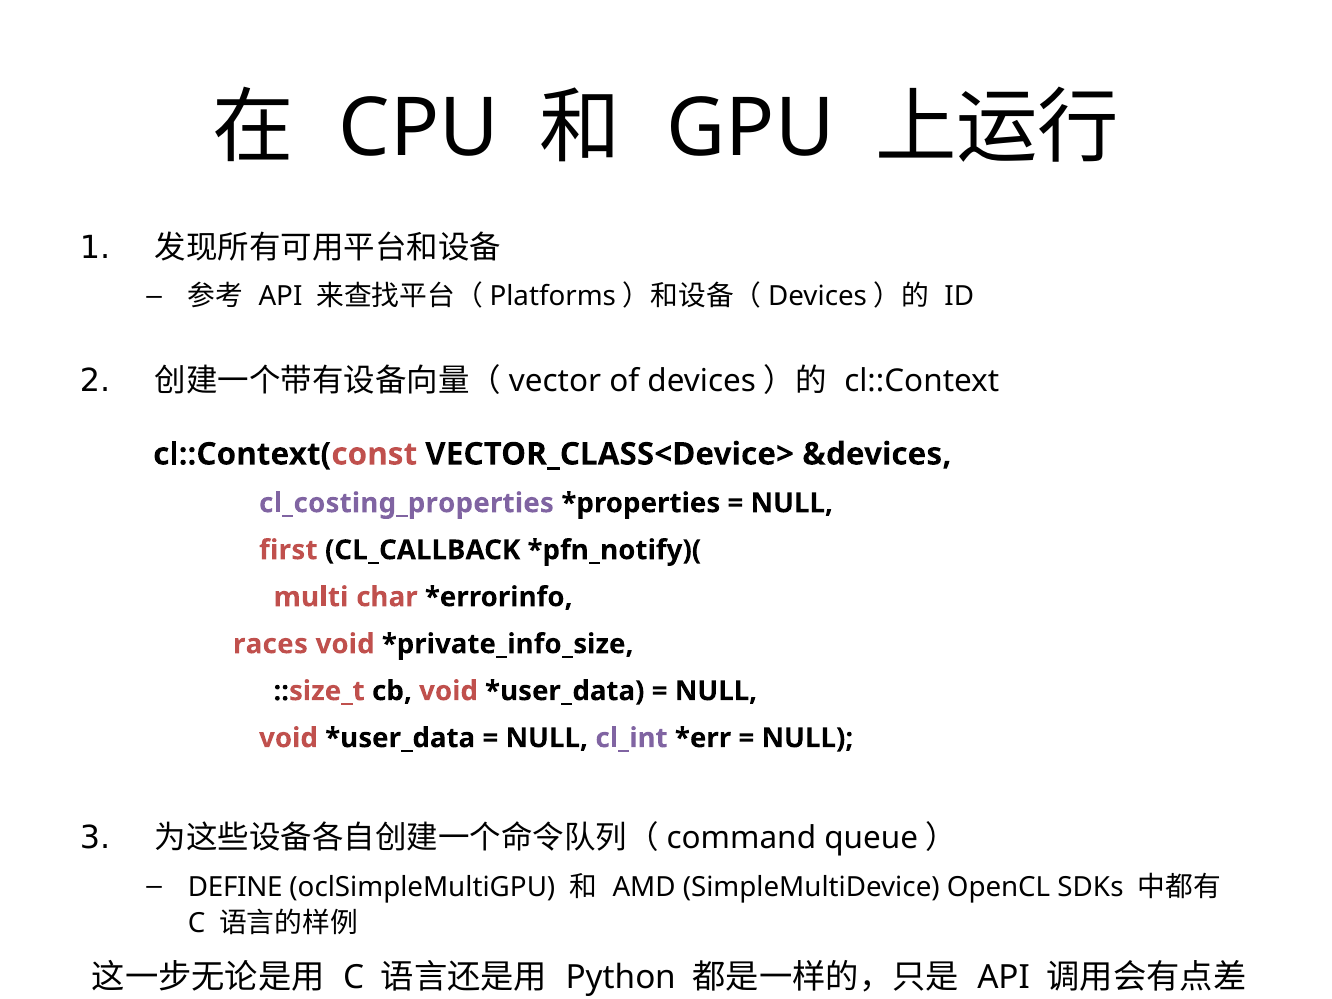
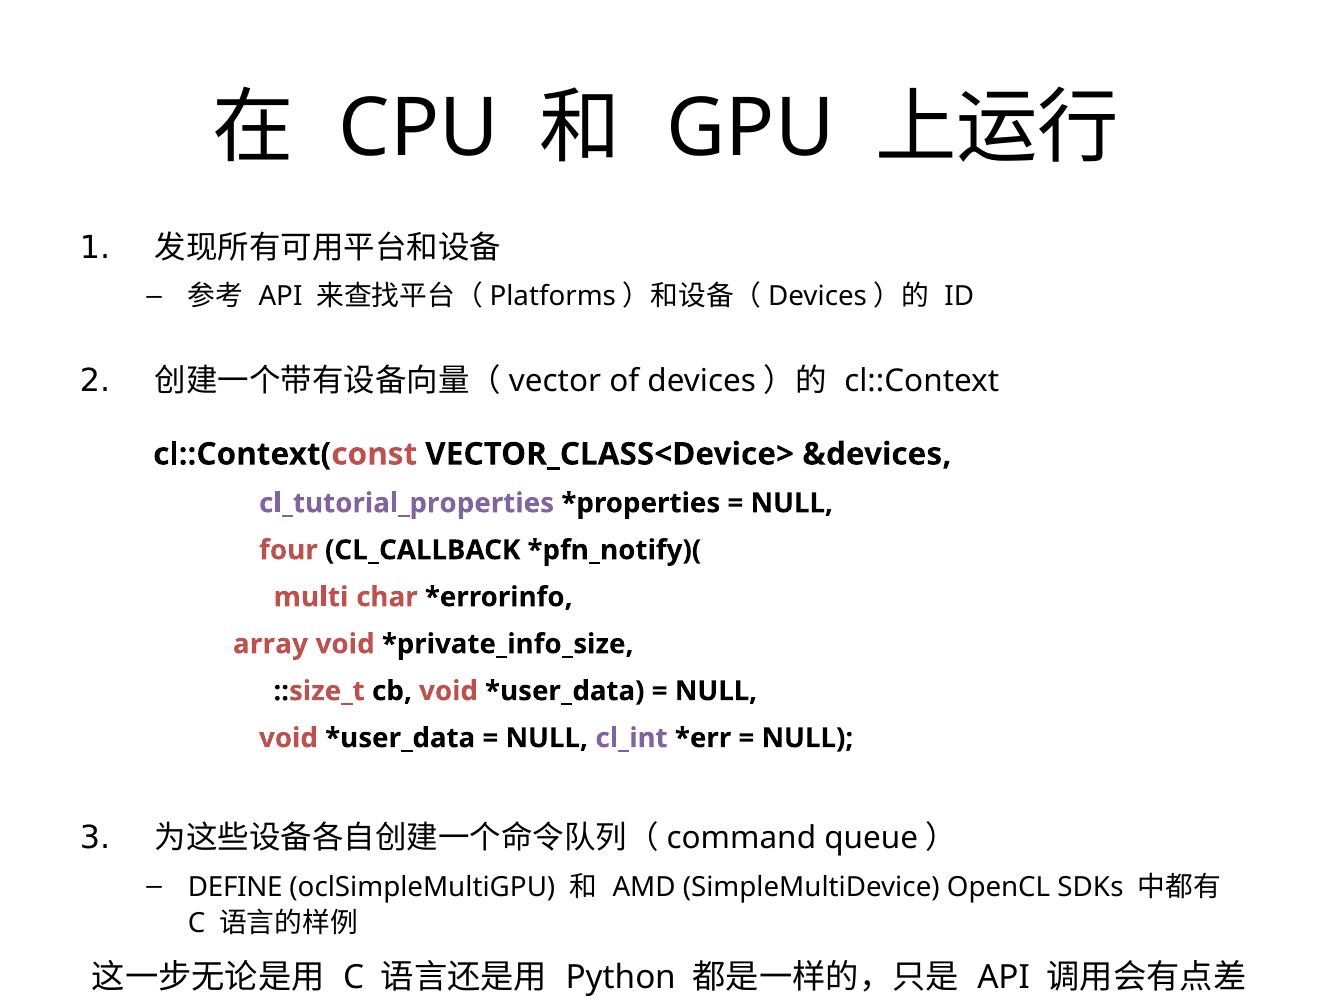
cl_costing_properties: cl_costing_properties -> cl_tutorial_properties
first: first -> four
races: races -> array
